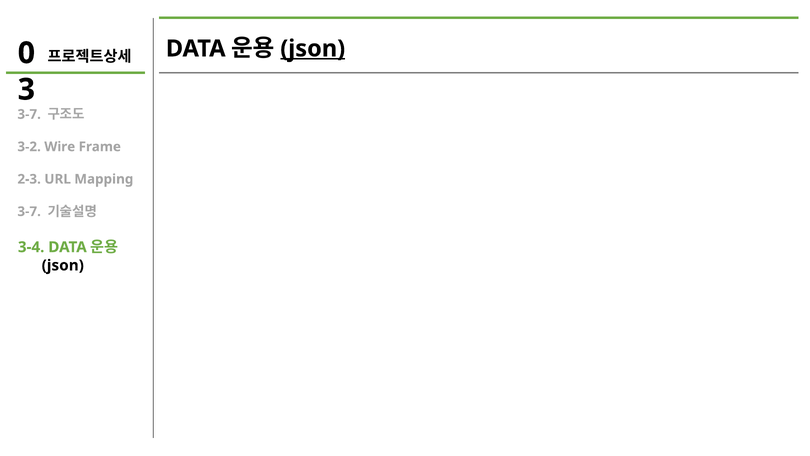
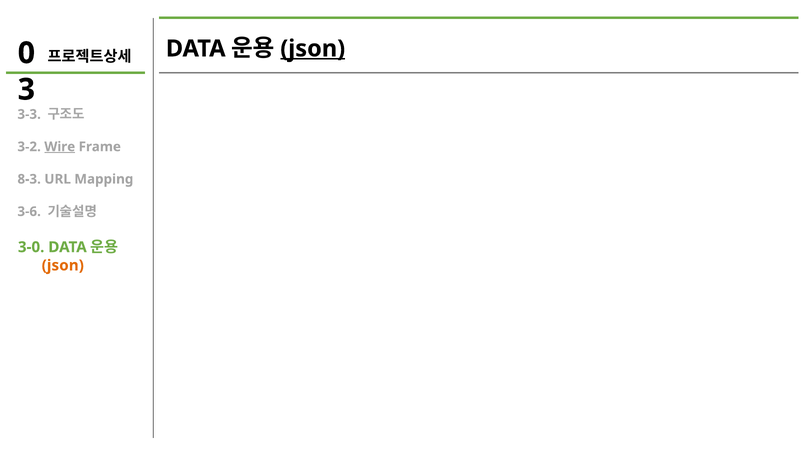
3-7 at (29, 114): 3-7 -> 3-3
Wire underline: none -> present
2-3: 2-3 -> 8-3
3-7 at (29, 211): 3-7 -> 3-6
3-4: 3-4 -> 3-0
json at (63, 265) colour: black -> orange
